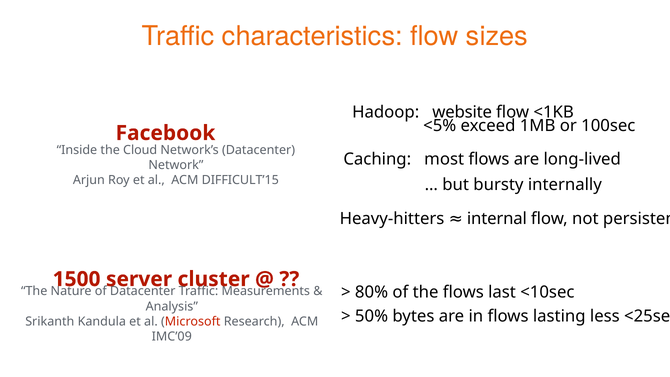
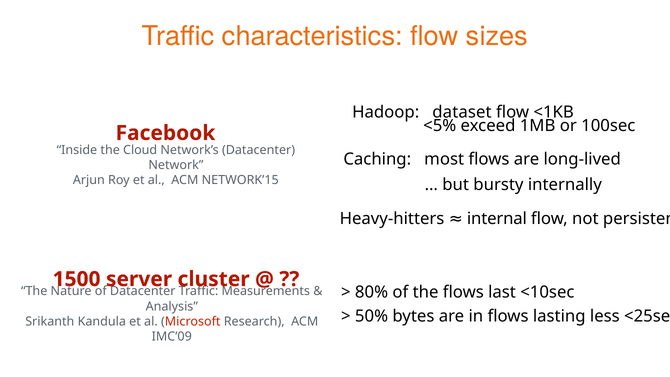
website: website -> dataset
DIFFICULT’15: DIFFICULT’15 -> NETWORK’15
